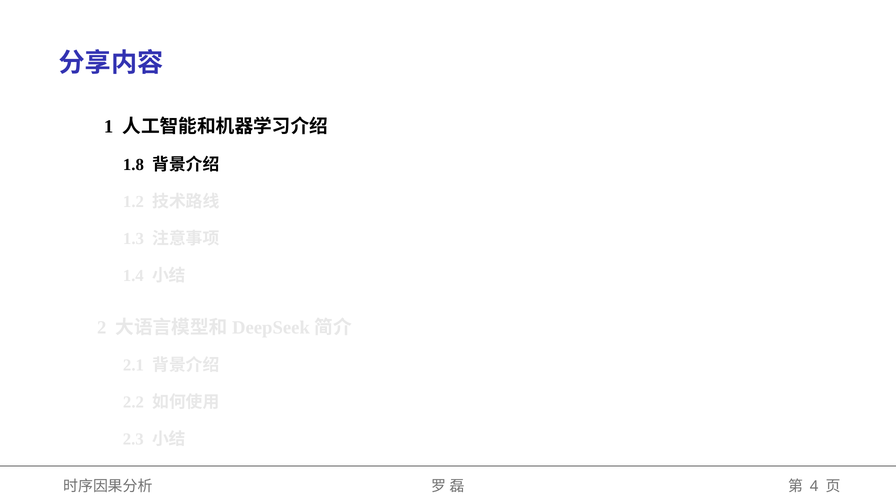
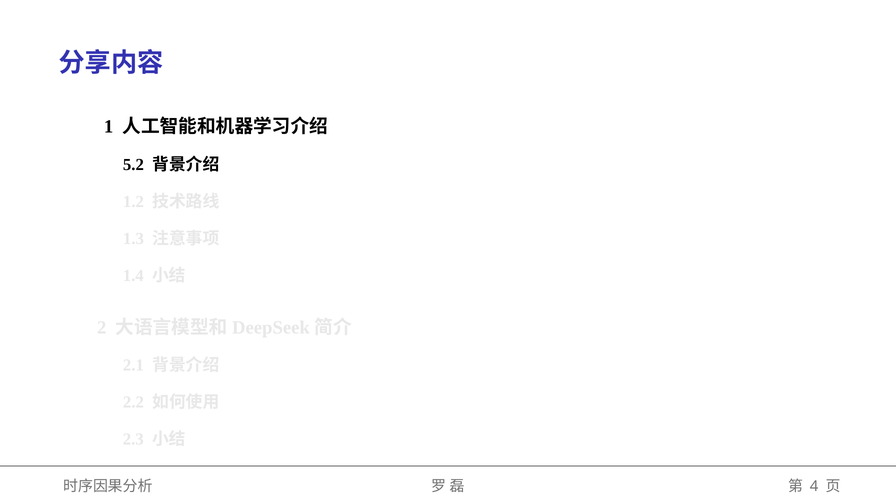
1.8: 1.8 -> 5.2
